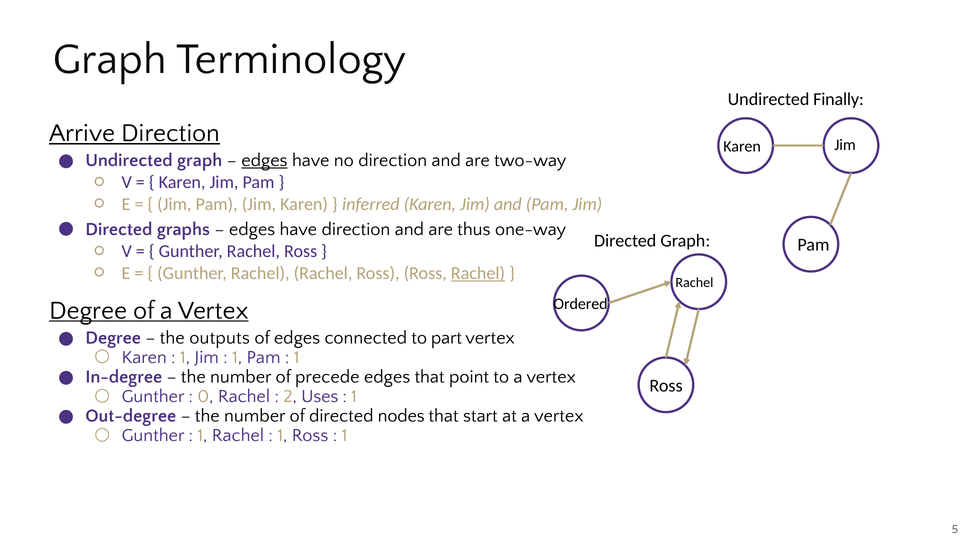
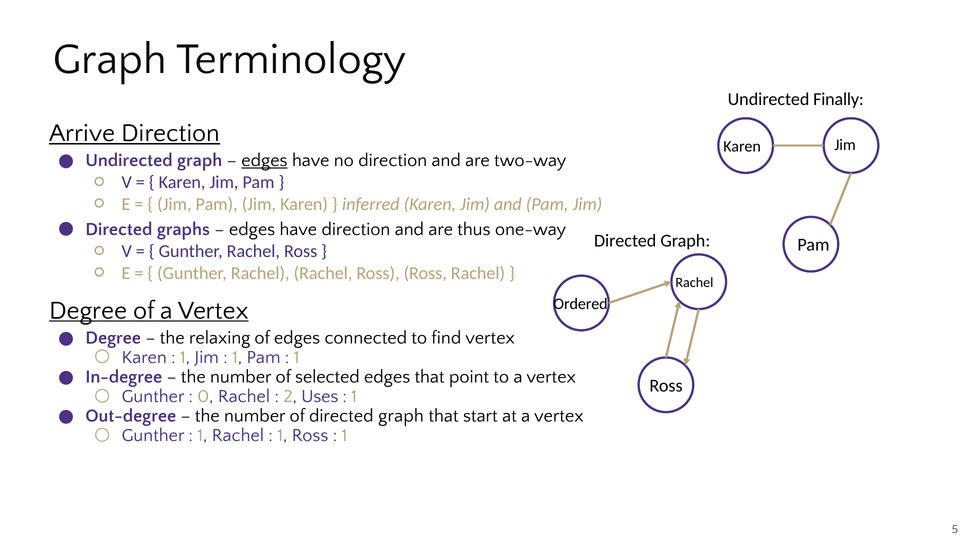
Rachel at (478, 273) underline: present -> none
outputs: outputs -> relaxing
part: part -> find
precede: precede -> selected
of directed nodes: nodes -> graph
